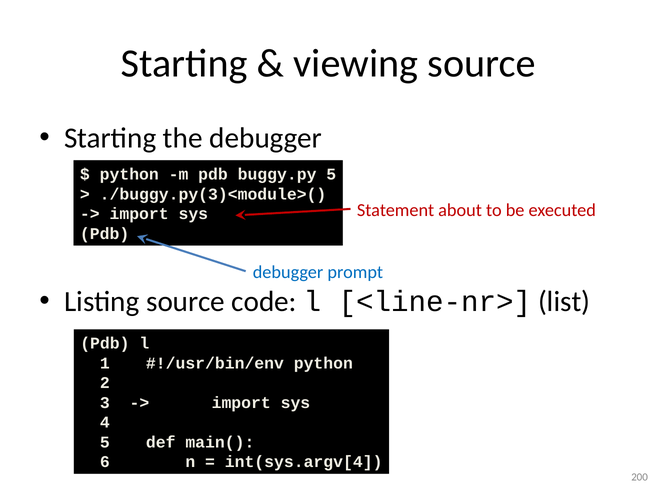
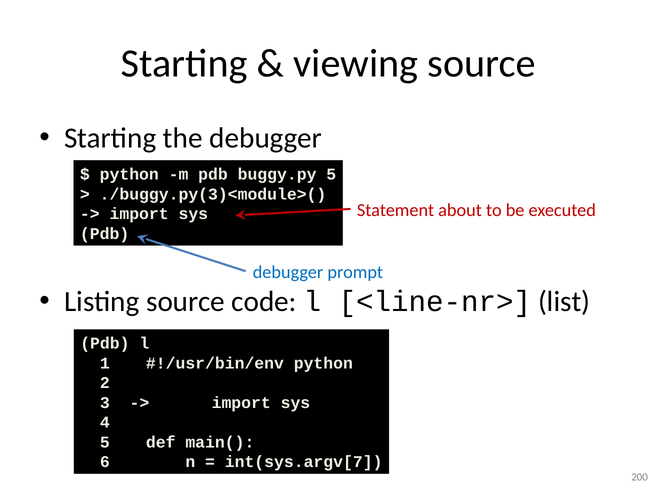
int(sys.argv[4: int(sys.argv[4 -> int(sys.argv[7
